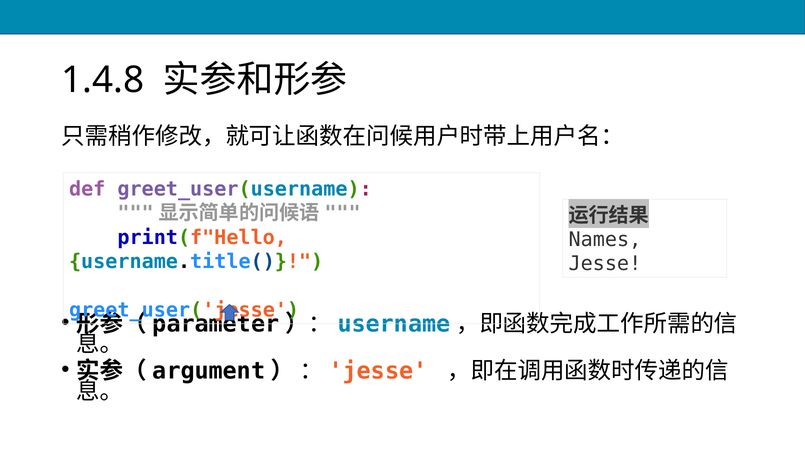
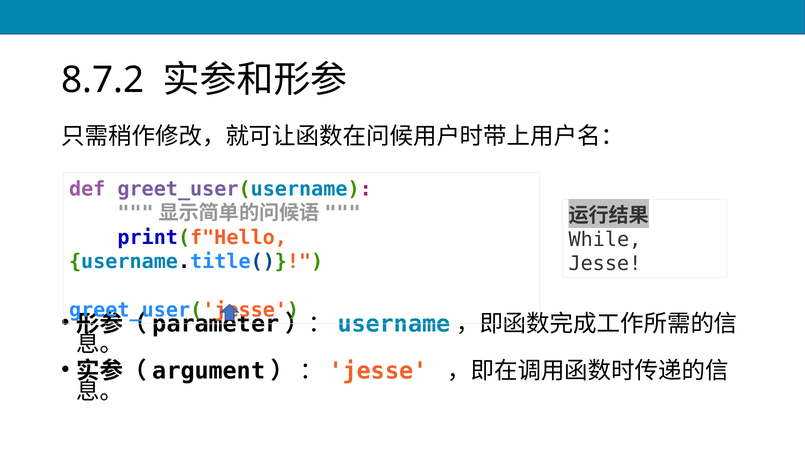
1.4.8: 1.4.8 -> 8.7.2
Names: Names -> While
